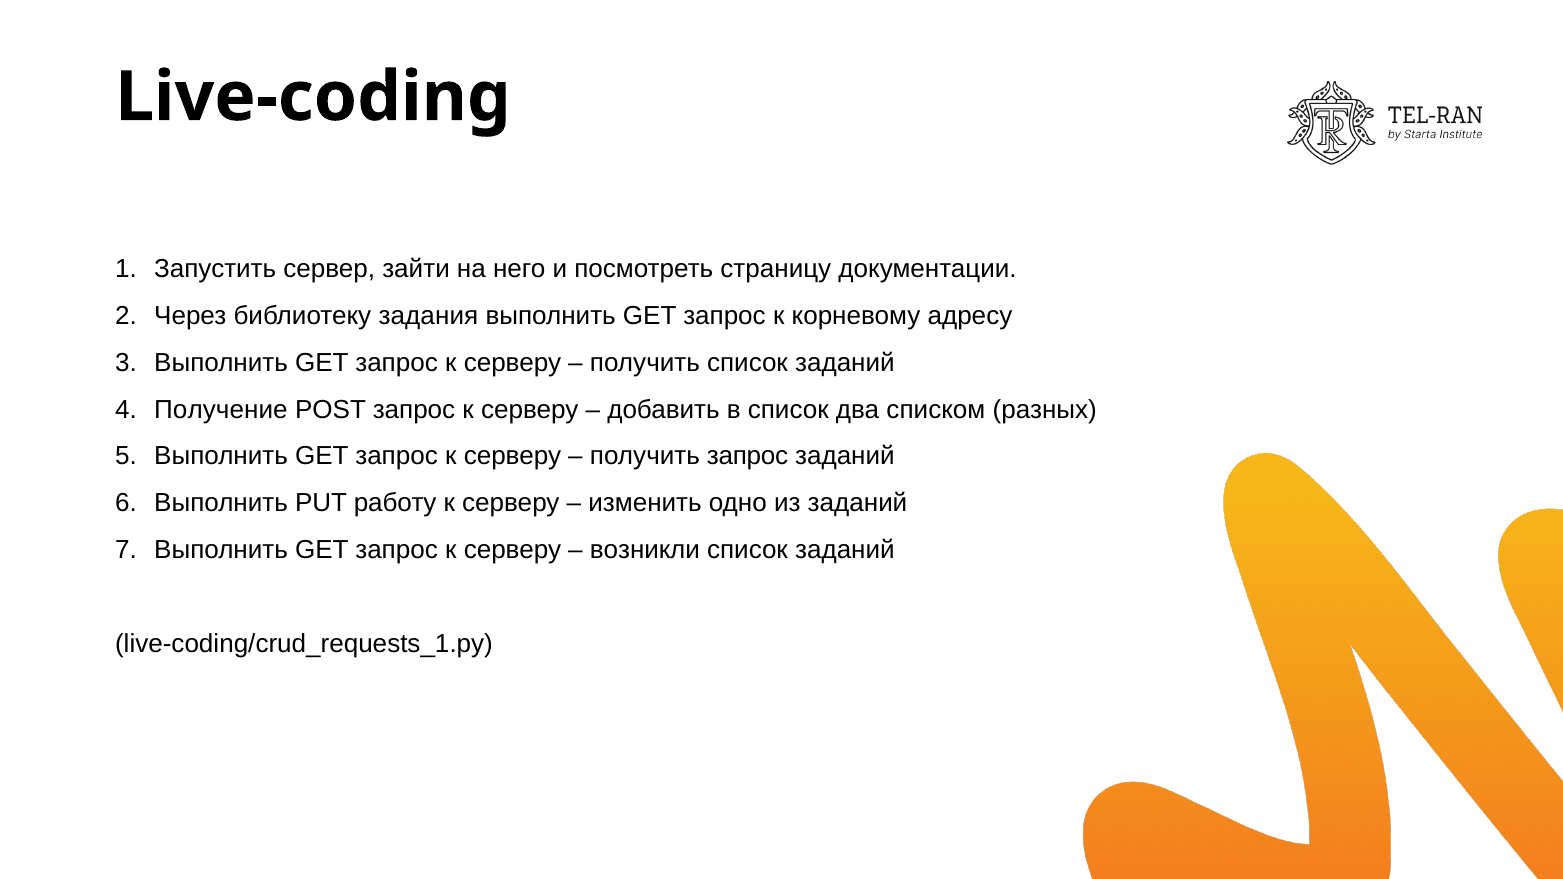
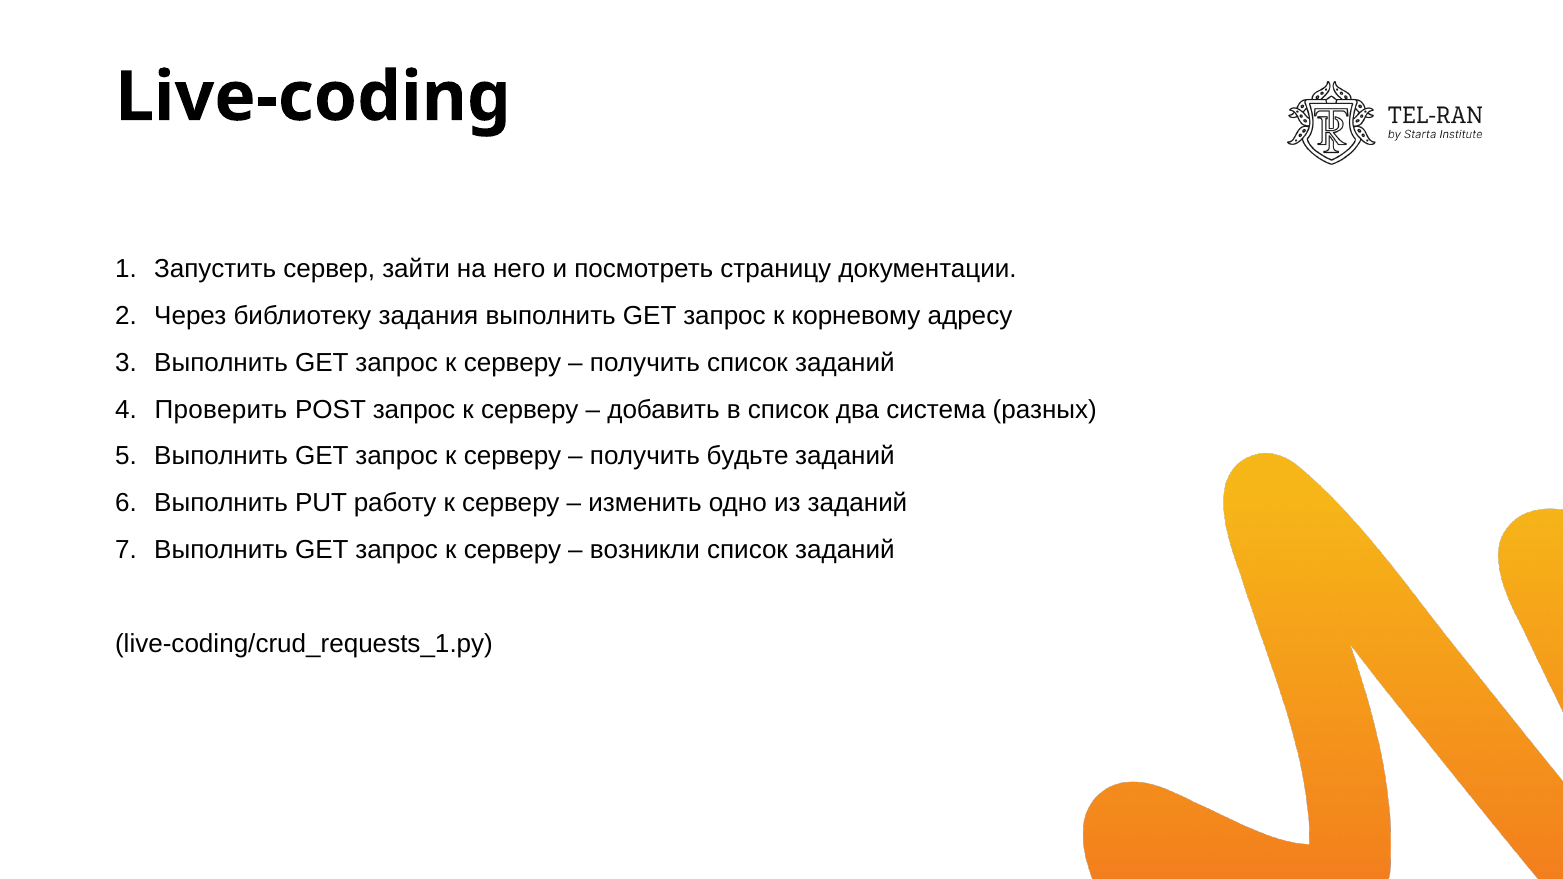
Получение: Получение -> Проверить
списком: списком -> система
получить запрос: запрос -> будьте
